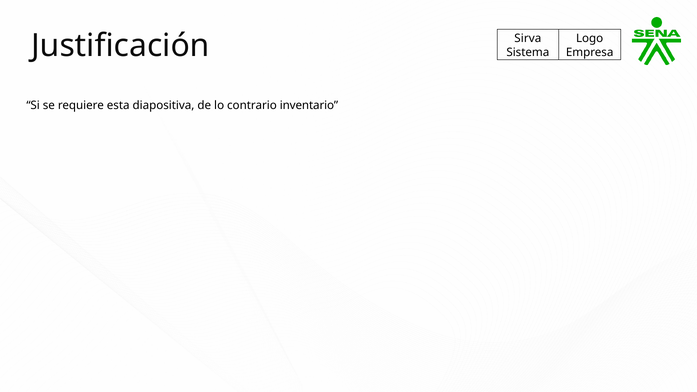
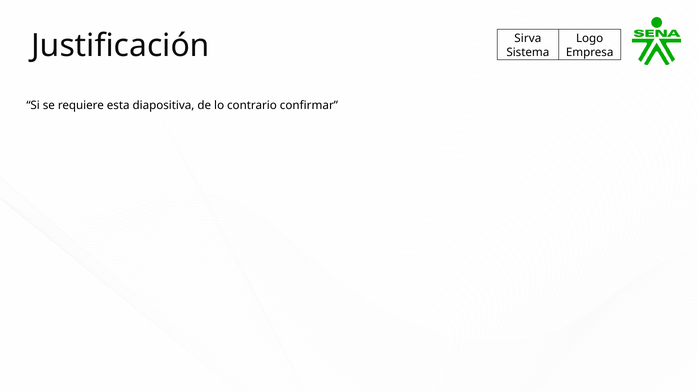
inventario: inventario -> confirmar
